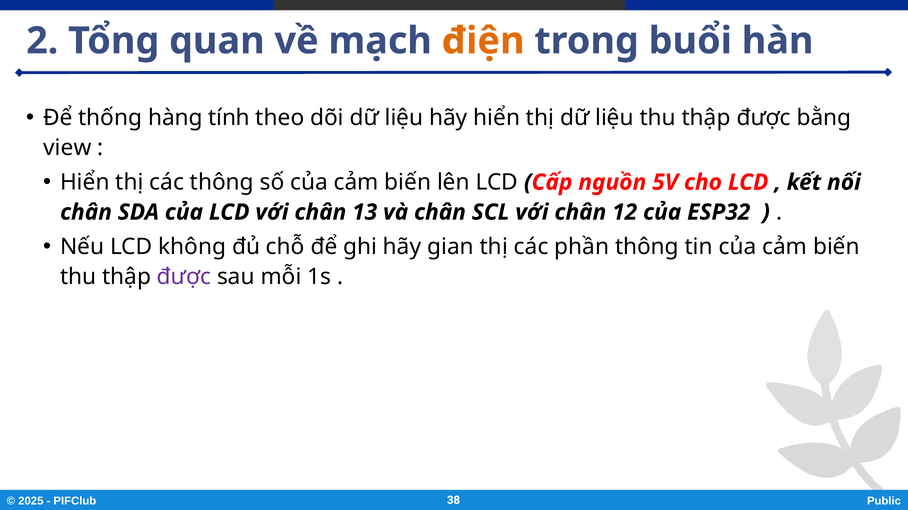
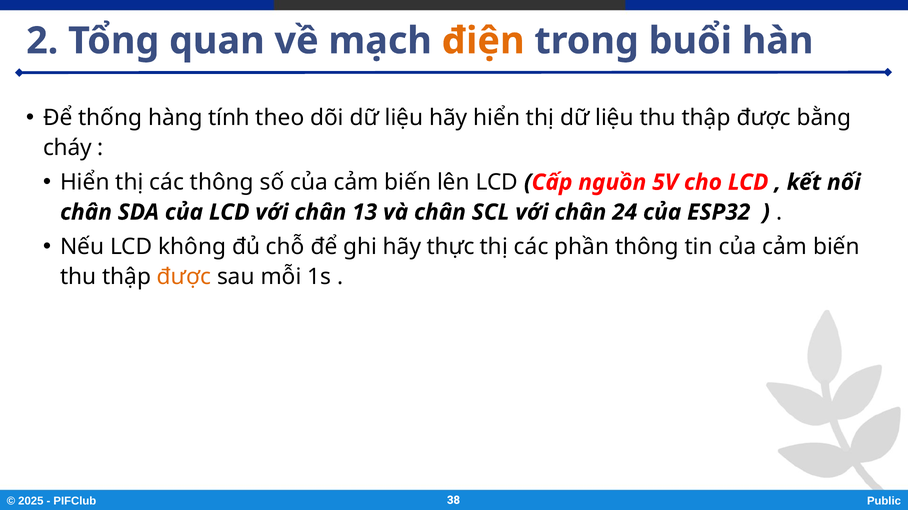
view: view -> cháy
12: 12 -> 24
gian: gian -> thực
được at (184, 277) colour: purple -> orange
